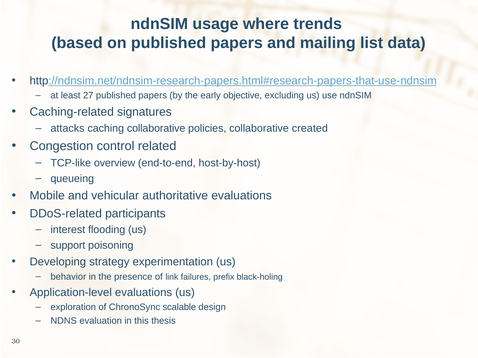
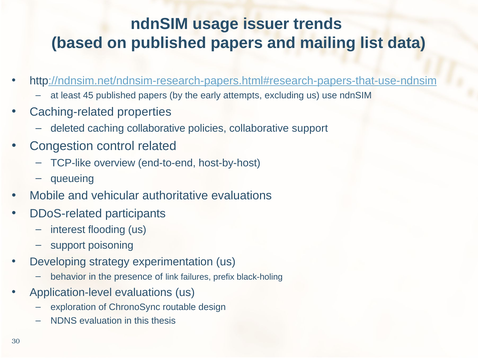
where: where -> issuer
27: 27 -> 45
objective: objective -> attempts
signatures: signatures -> properties
attacks: attacks -> deleted
collaborative created: created -> support
scalable: scalable -> routable
